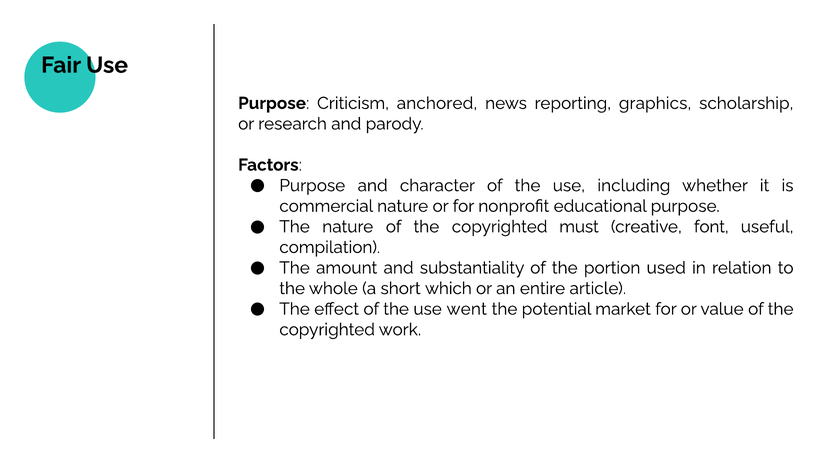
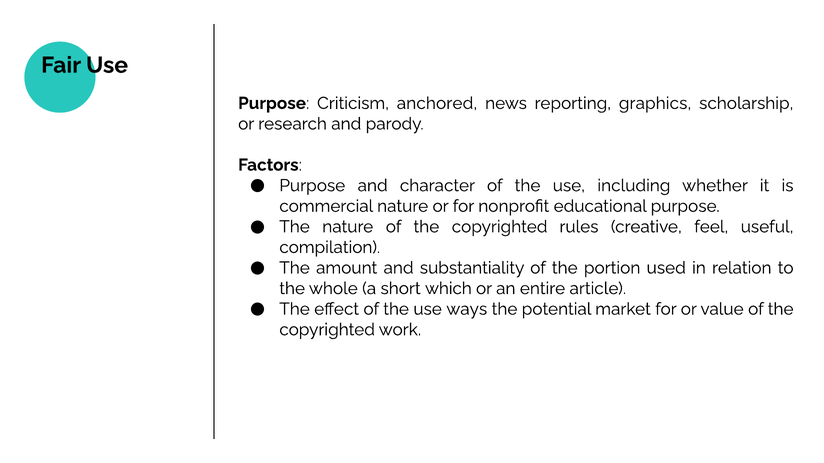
must: must -> rules
font: font -> feel
went: went -> ways
